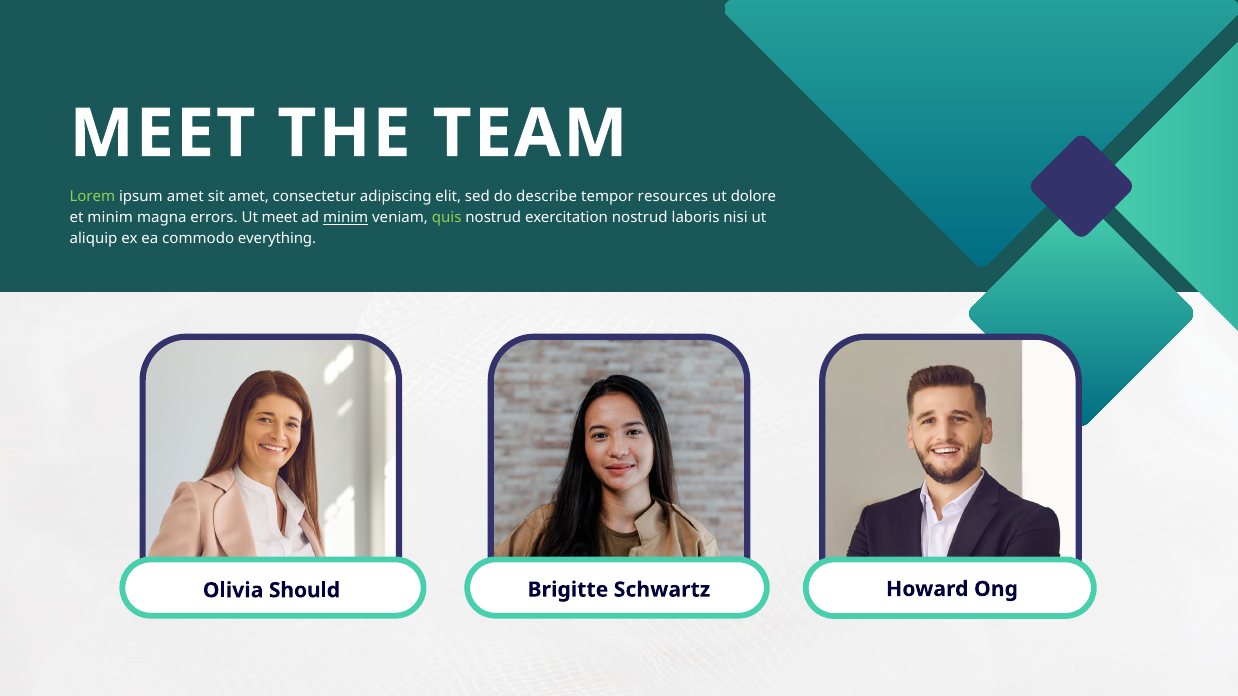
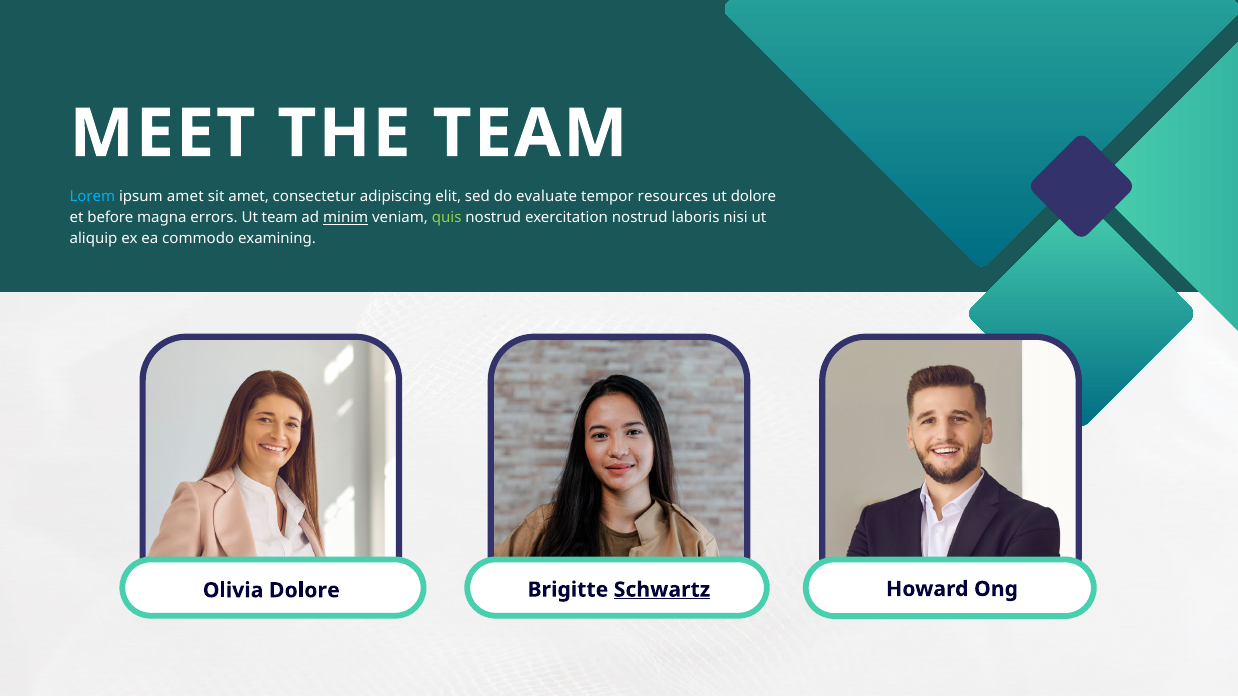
Lorem colour: light green -> light blue
describe: describe -> evaluate
et minim: minim -> before
Ut meet: meet -> team
everything: everything -> examining
Olivia Should: Should -> Dolore
Schwartz underline: none -> present
